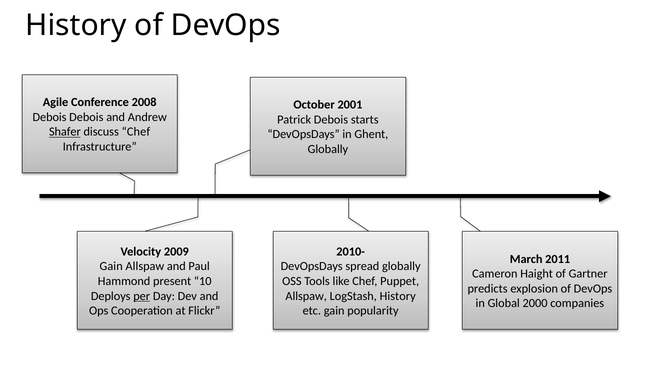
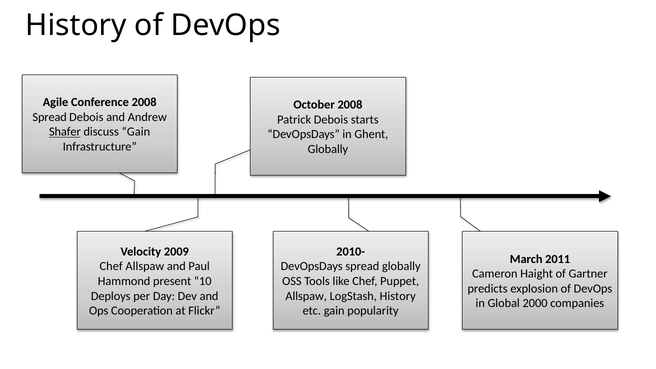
October 2001: 2001 -> 2008
Debois at (50, 117): Debois -> Spread
discuss Chef: Chef -> Gain
Gain at (111, 266): Gain -> Chef
per underline: present -> none
